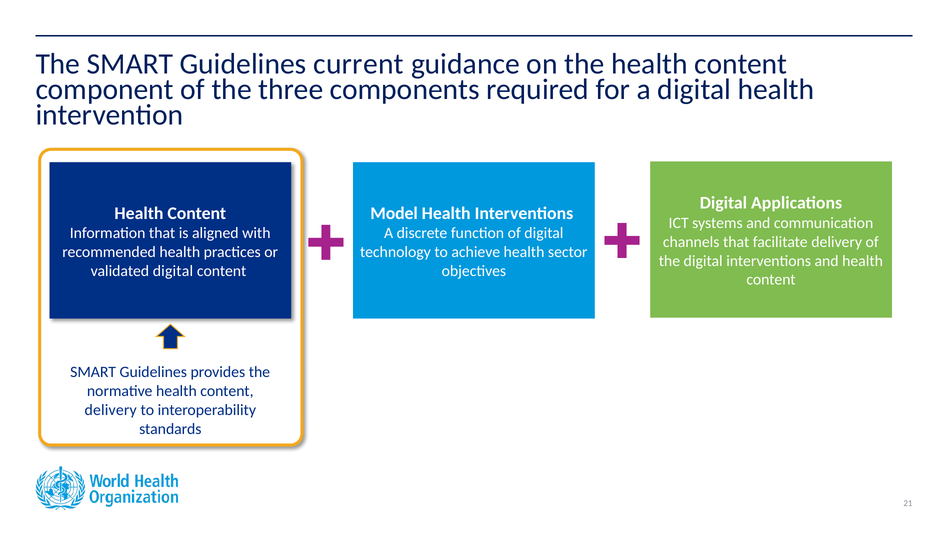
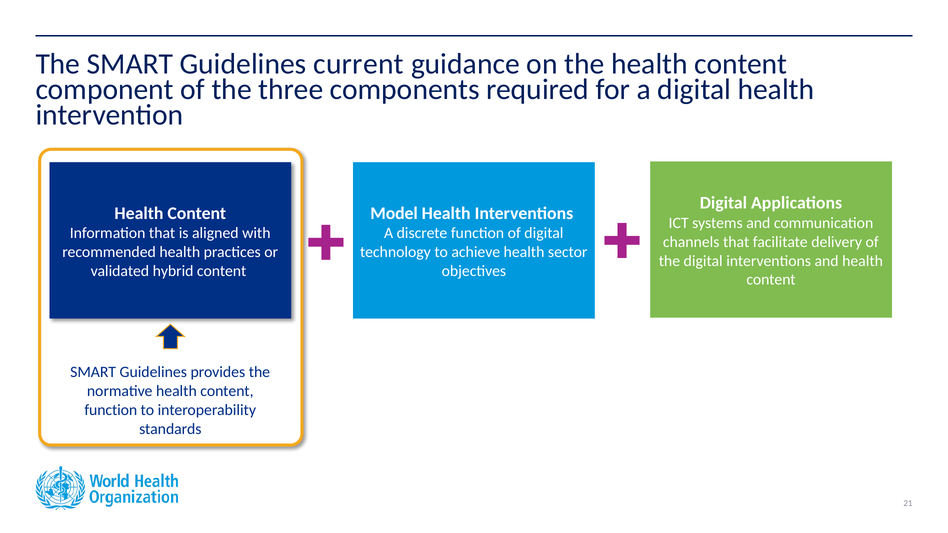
validated digital: digital -> hybrid
delivery at (111, 410): delivery -> function
